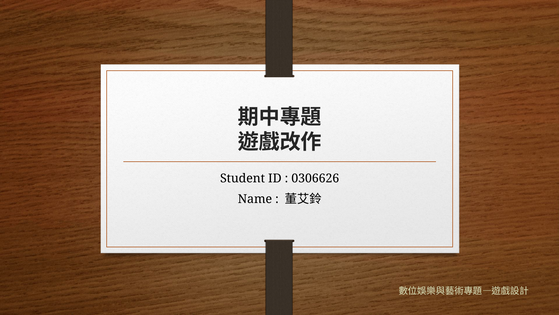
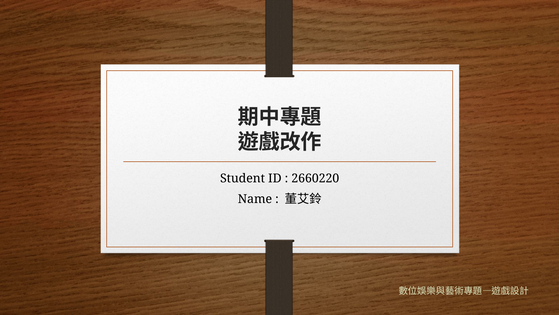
0306626: 0306626 -> 2660220
